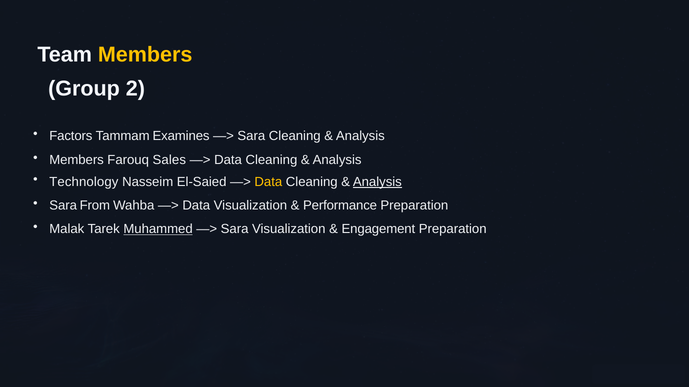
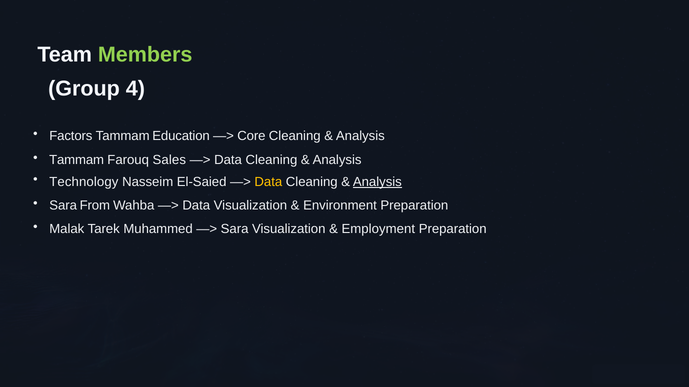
Members at (145, 55) colour: yellow -> light green
2: 2 -> 4
Examines: Examines -> Education
Sara at (251, 136): Sara -> Core
Members at (77, 160): Members -> Tammam
Performance: Performance -> Environment
Muhammed underline: present -> none
Engagement: Engagement -> Employment
